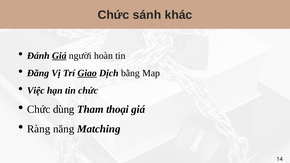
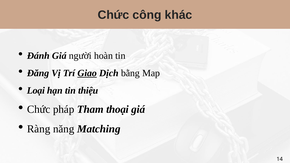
sánh: sánh -> công
Giá at (59, 56) underline: present -> none
Việc: Việc -> Loại
tin chức: chức -> thiệu
dùng: dùng -> pháp
